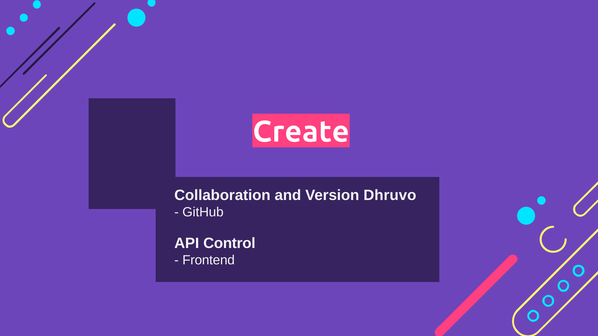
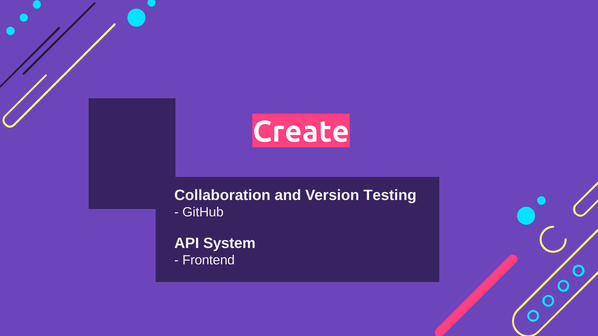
Dhruvo: Dhruvo -> Testing
Control: Control -> System
